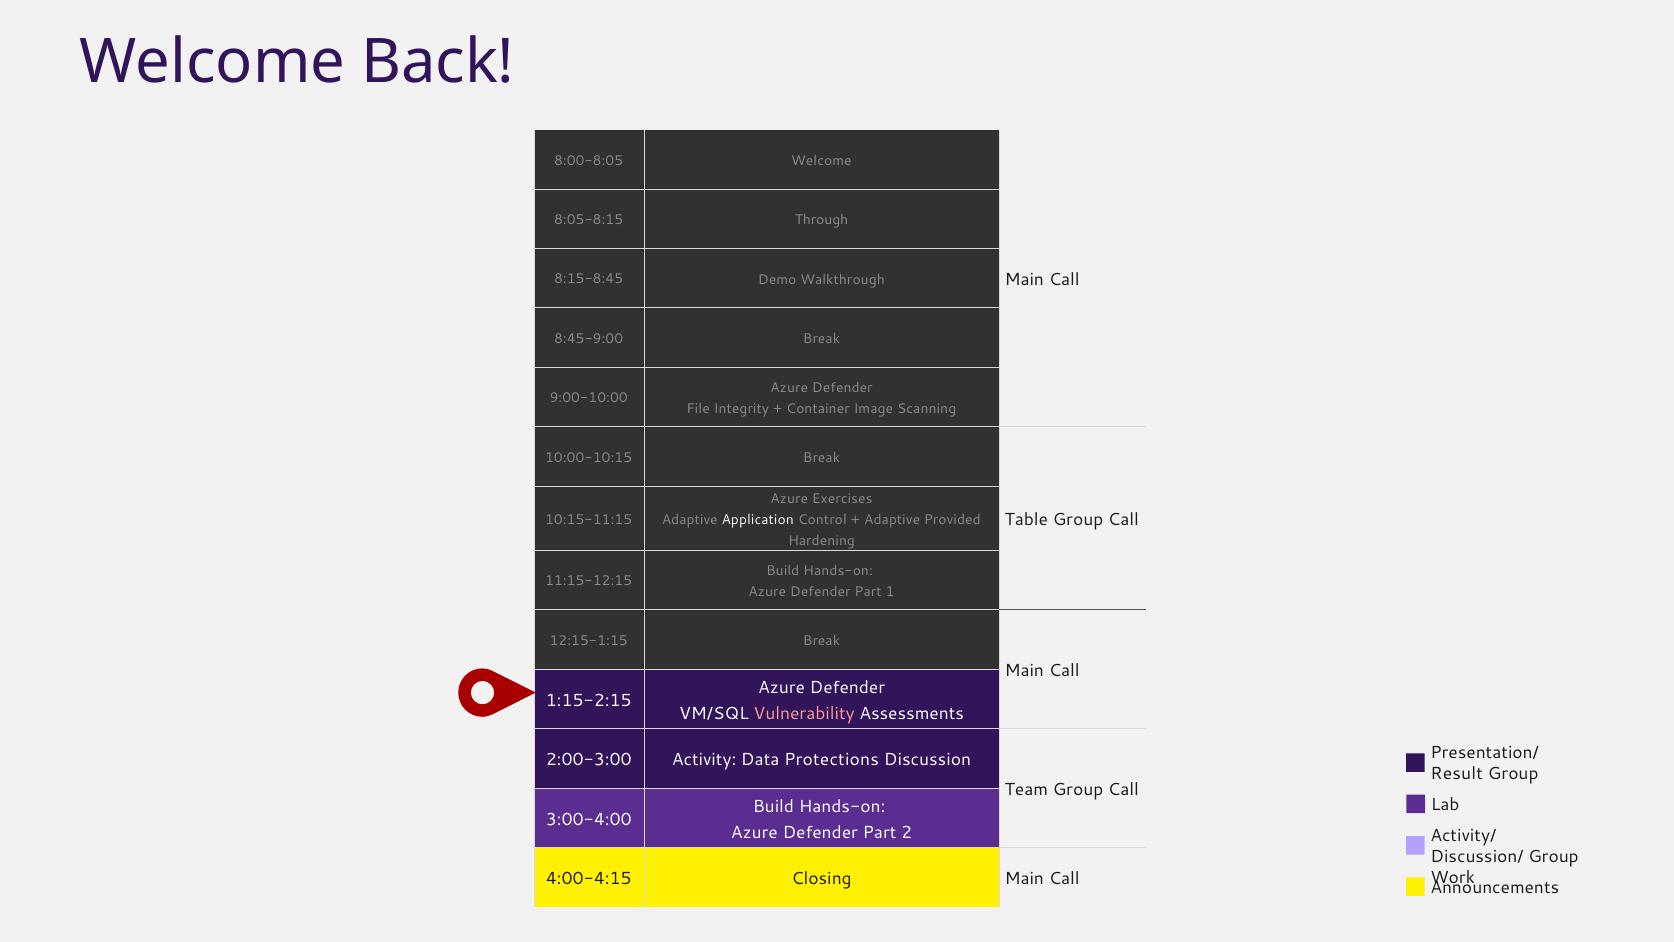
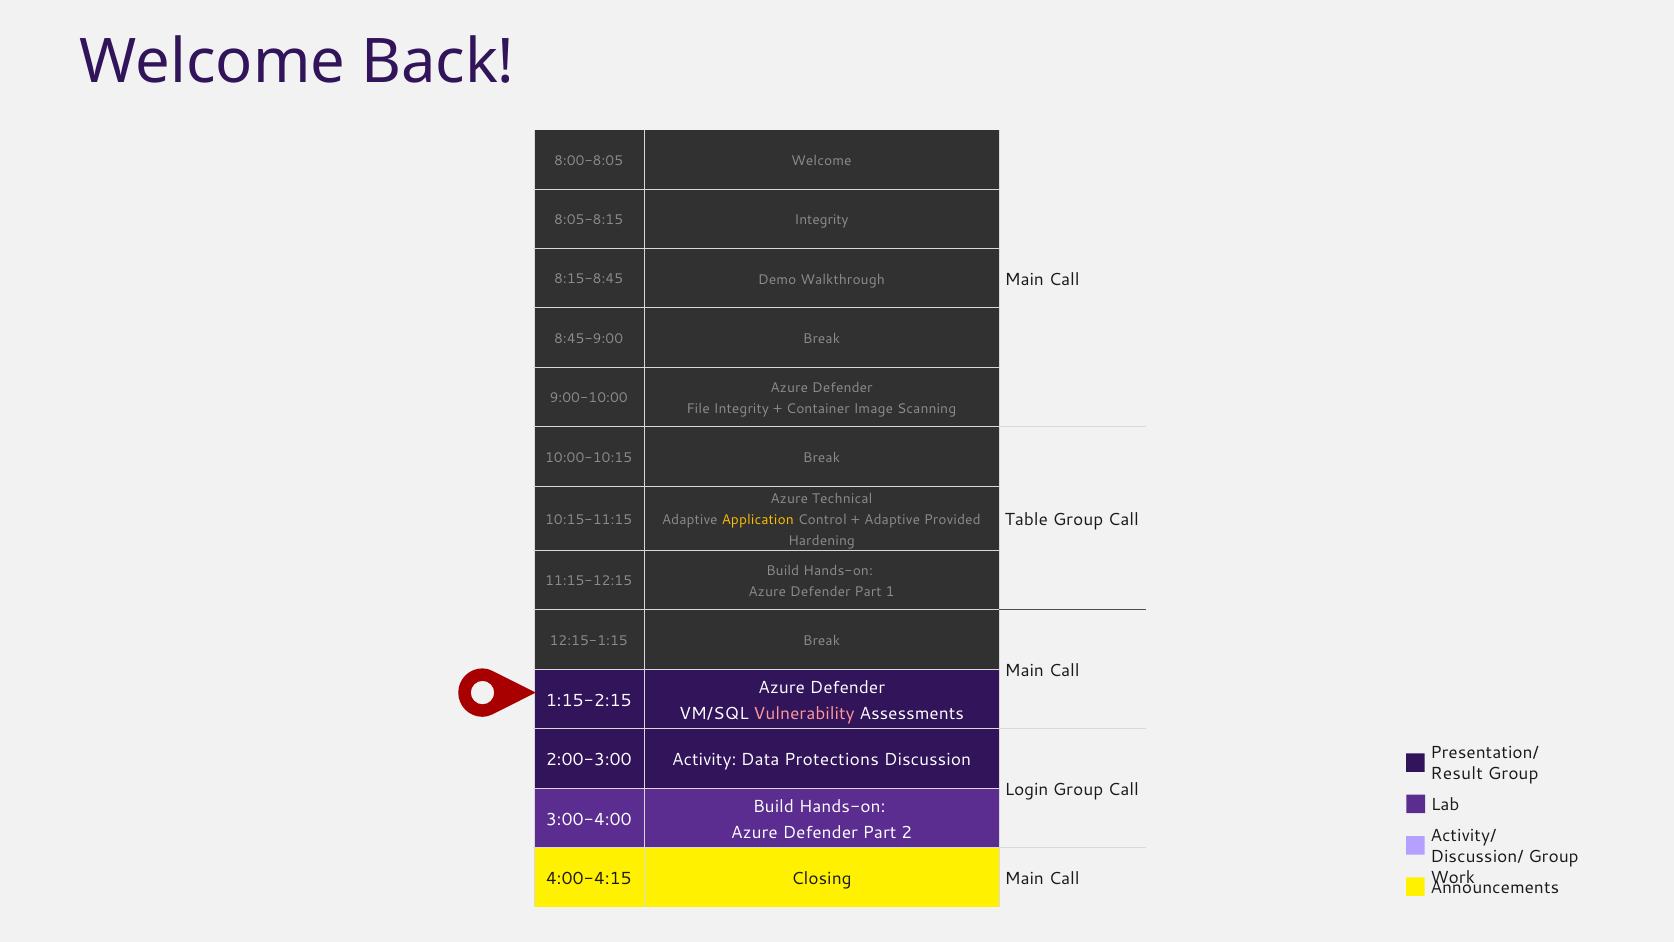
8:05-8:15 Through: Through -> Integrity
Exercises: Exercises -> Technical
Application colour: white -> yellow
Team: Team -> Login
